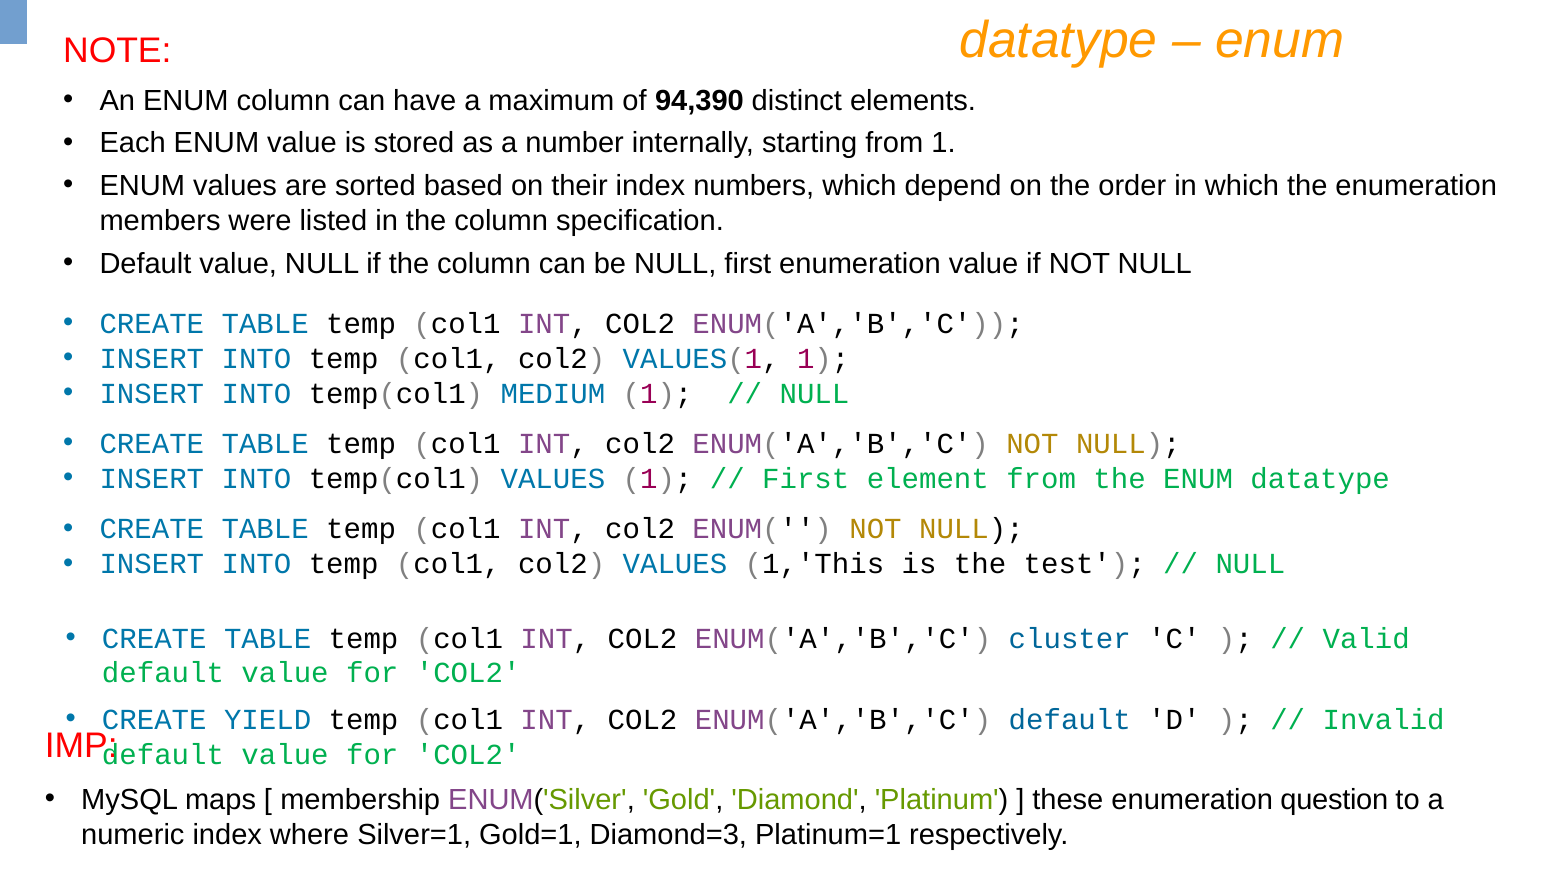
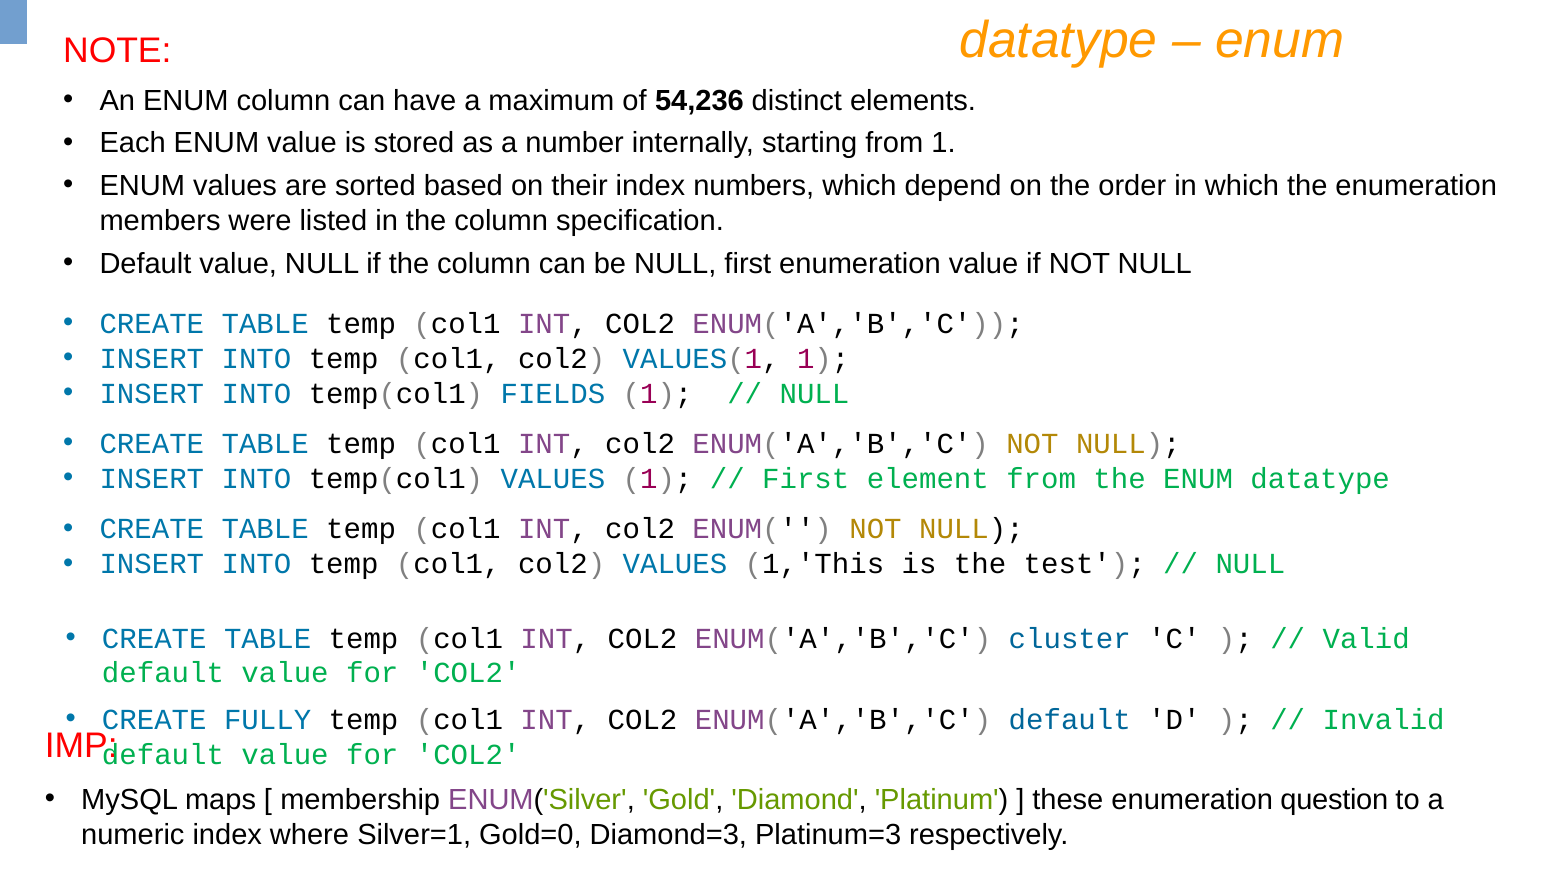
94,390: 94,390 -> 54,236
MEDIUM: MEDIUM -> FIELDS
YIELD: YIELD -> FULLY
Gold=1: Gold=1 -> Gold=0
Platinum=1: Platinum=1 -> Platinum=3
